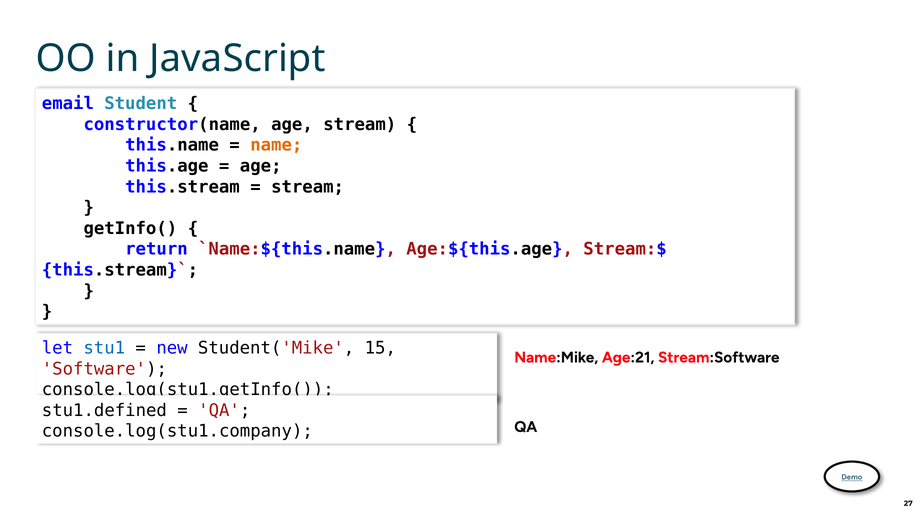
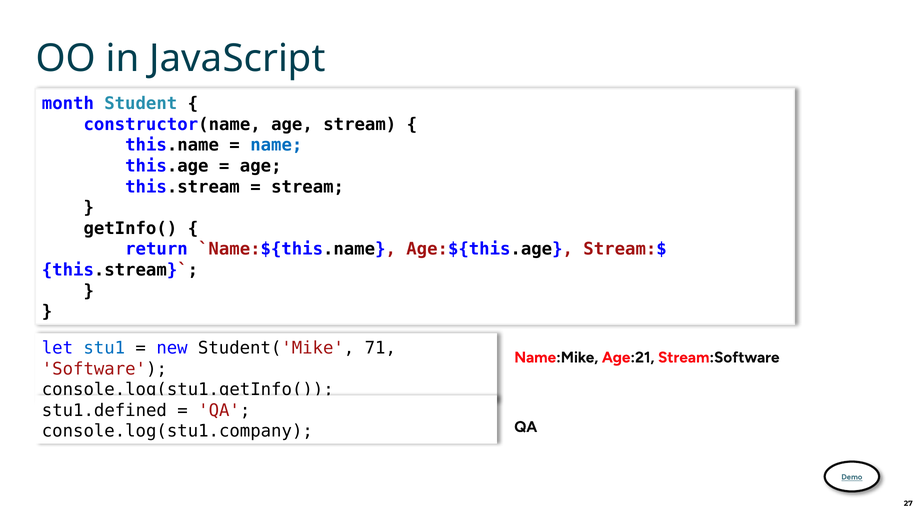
email: email -> month
name colour: orange -> blue
15: 15 -> 71
